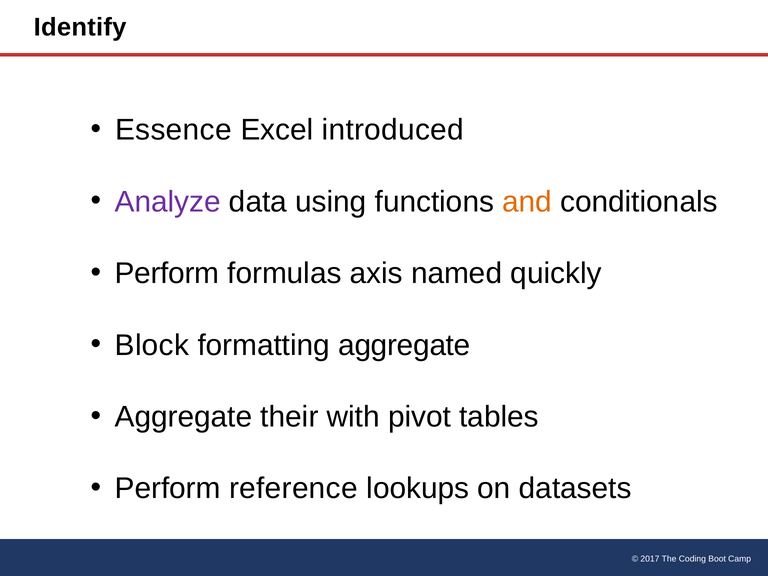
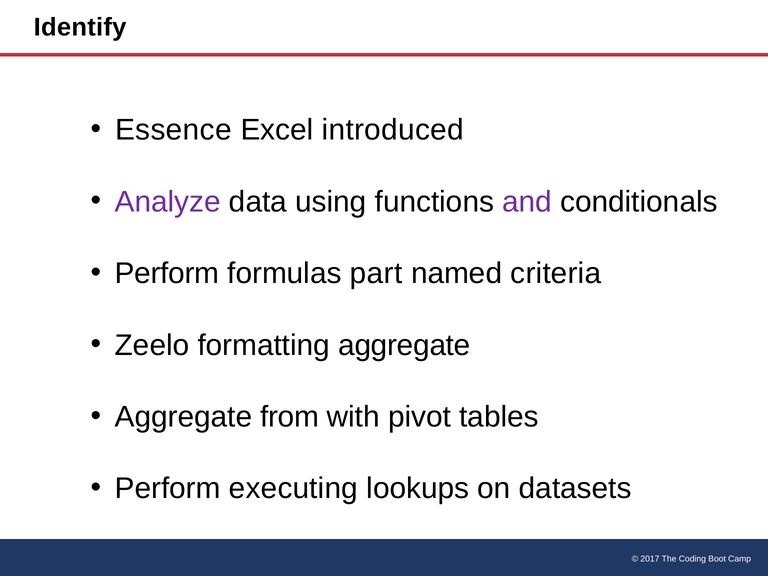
and colour: orange -> purple
axis: axis -> part
quickly: quickly -> criteria
Block: Block -> Zeelo
their: their -> from
reference: reference -> executing
